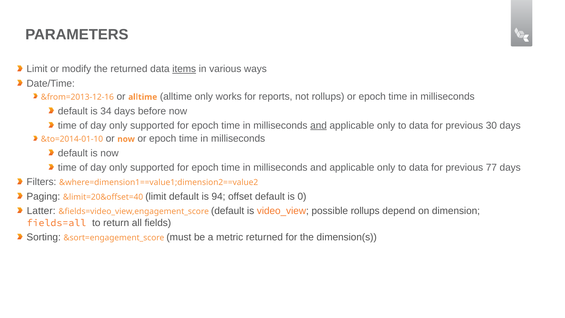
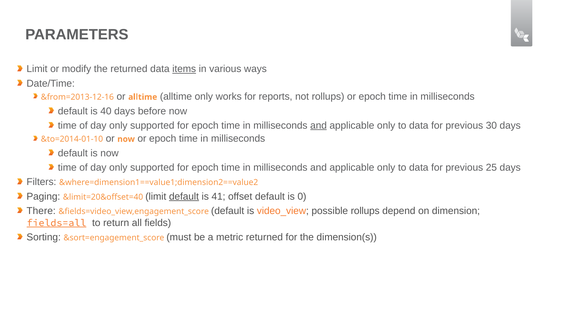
34: 34 -> 40
77: 77 -> 25
default at (184, 196) underline: none -> present
94: 94 -> 41
Latter: Latter -> There
fields=all underline: none -> present
